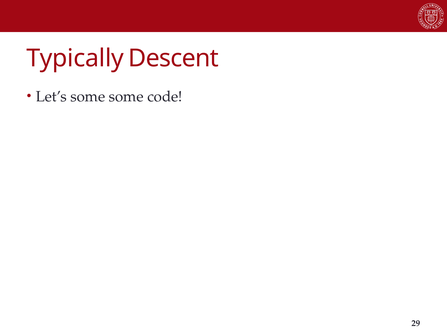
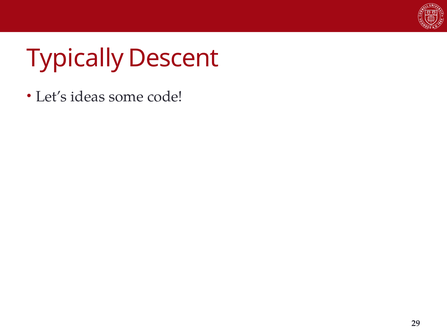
Let’s some: some -> ideas
